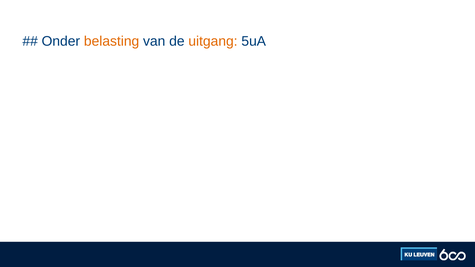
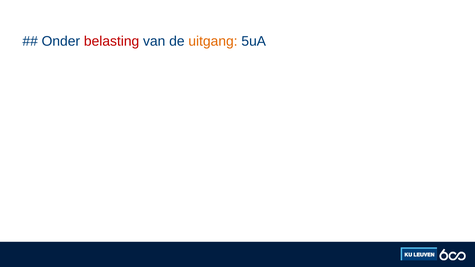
belasting colour: orange -> red
